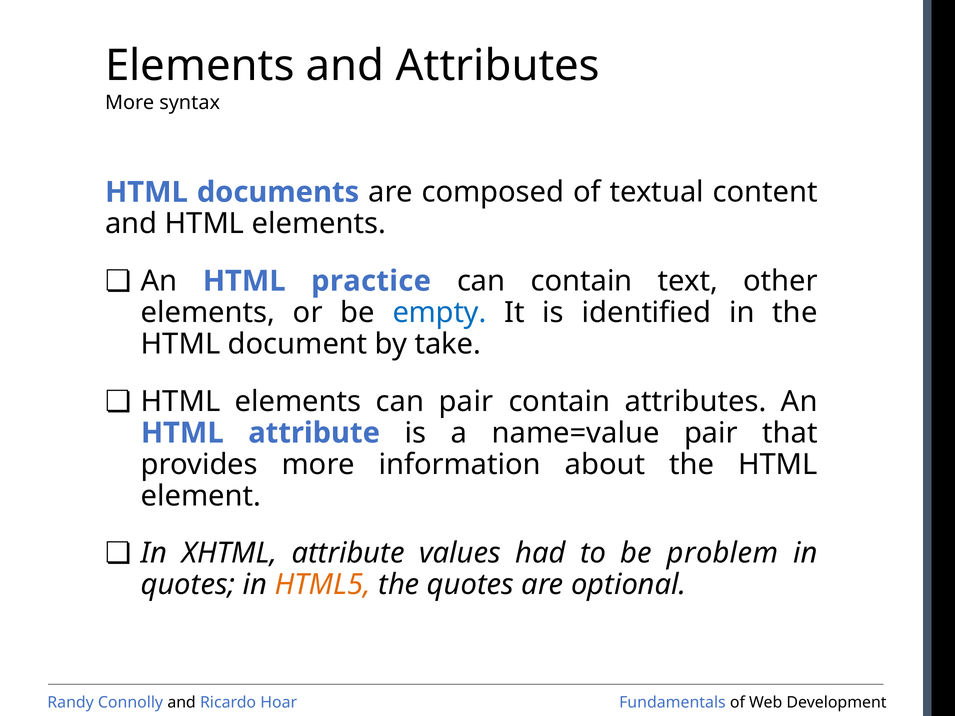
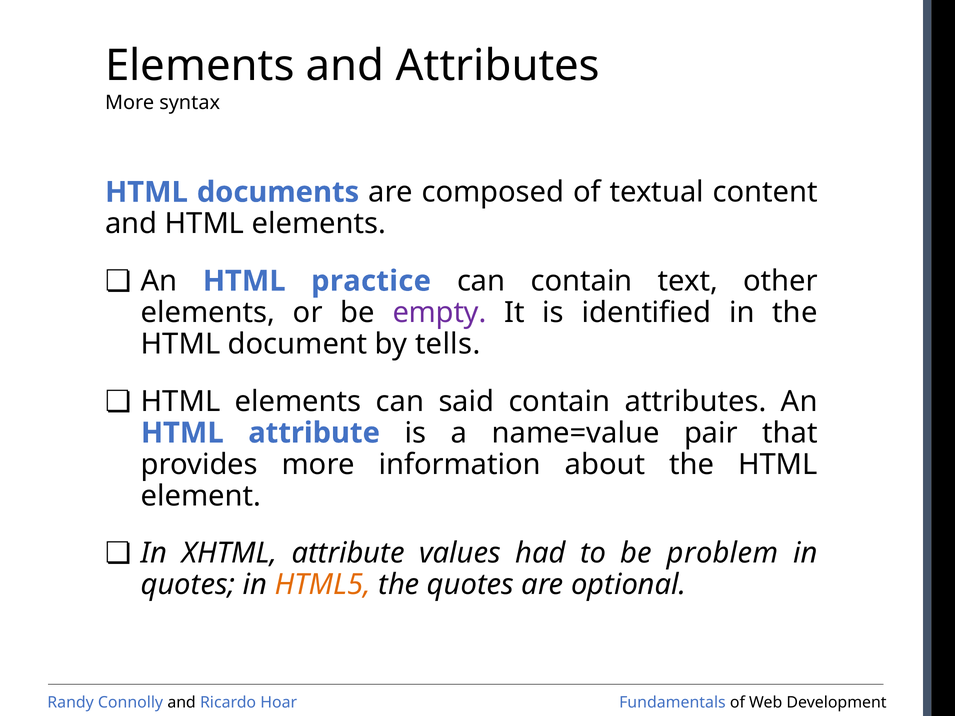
empty colour: blue -> purple
take: take -> tells
can pair: pair -> said
